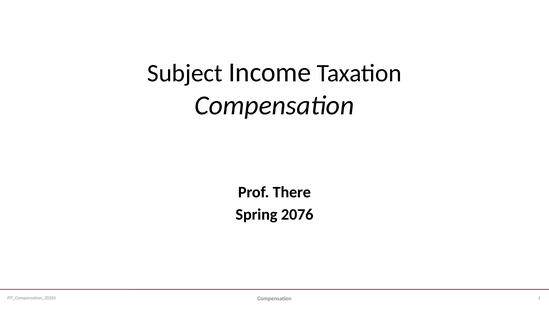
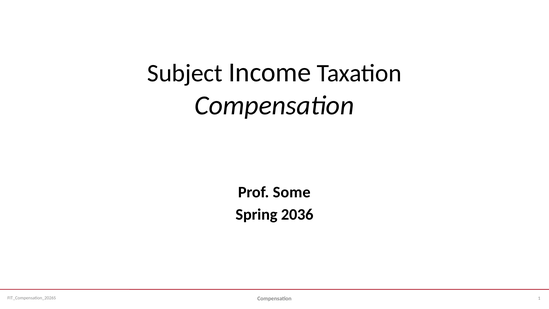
There: There -> Some
2076: 2076 -> 2036
